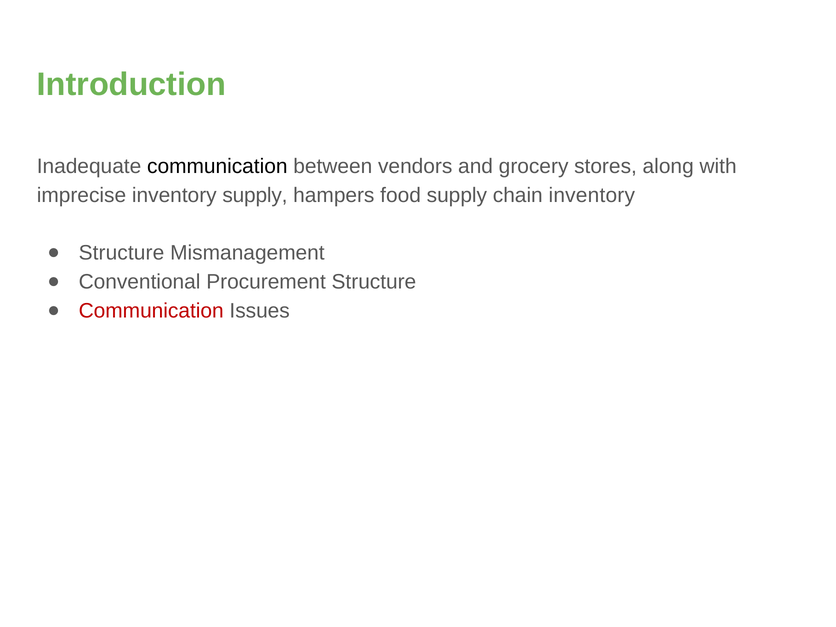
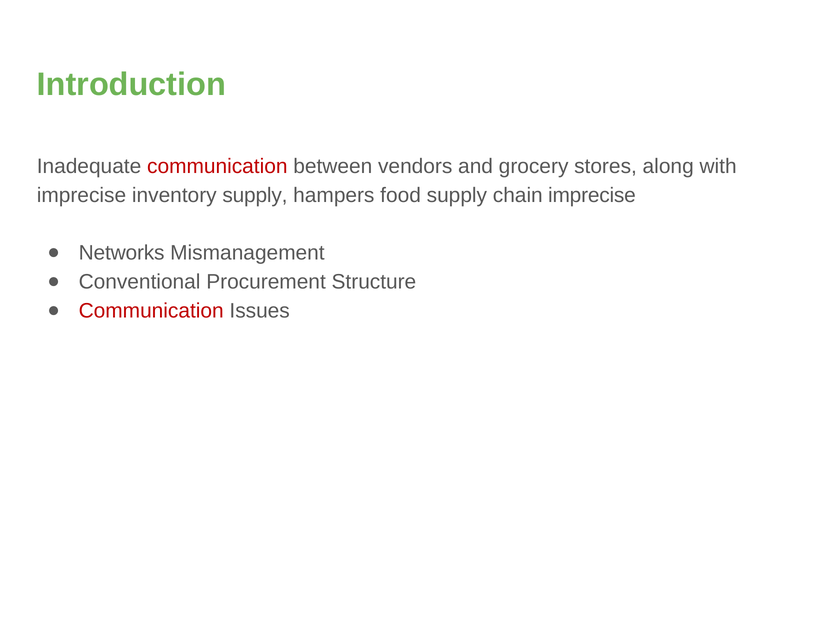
communication at (217, 167) colour: black -> red
chain inventory: inventory -> imprecise
Structure at (121, 253): Structure -> Networks
